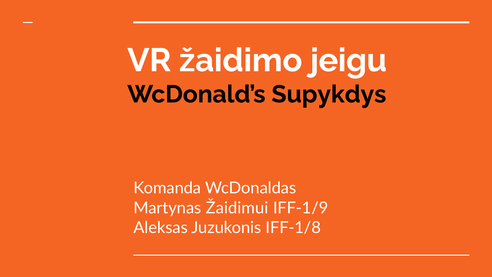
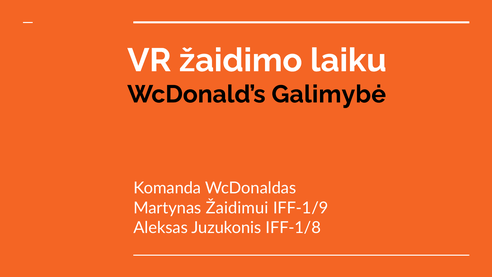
jeigu: jeigu -> laiku
Supykdys: Supykdys -> Galimybė
